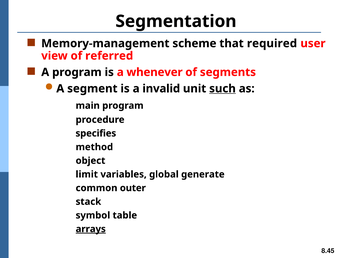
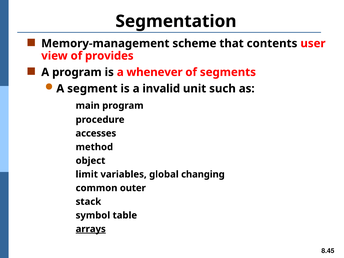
required: required -> contents
referred: referred -> provides
such underline: present -> none
specifies: specifies -> accesses
generate: generate -> changing
